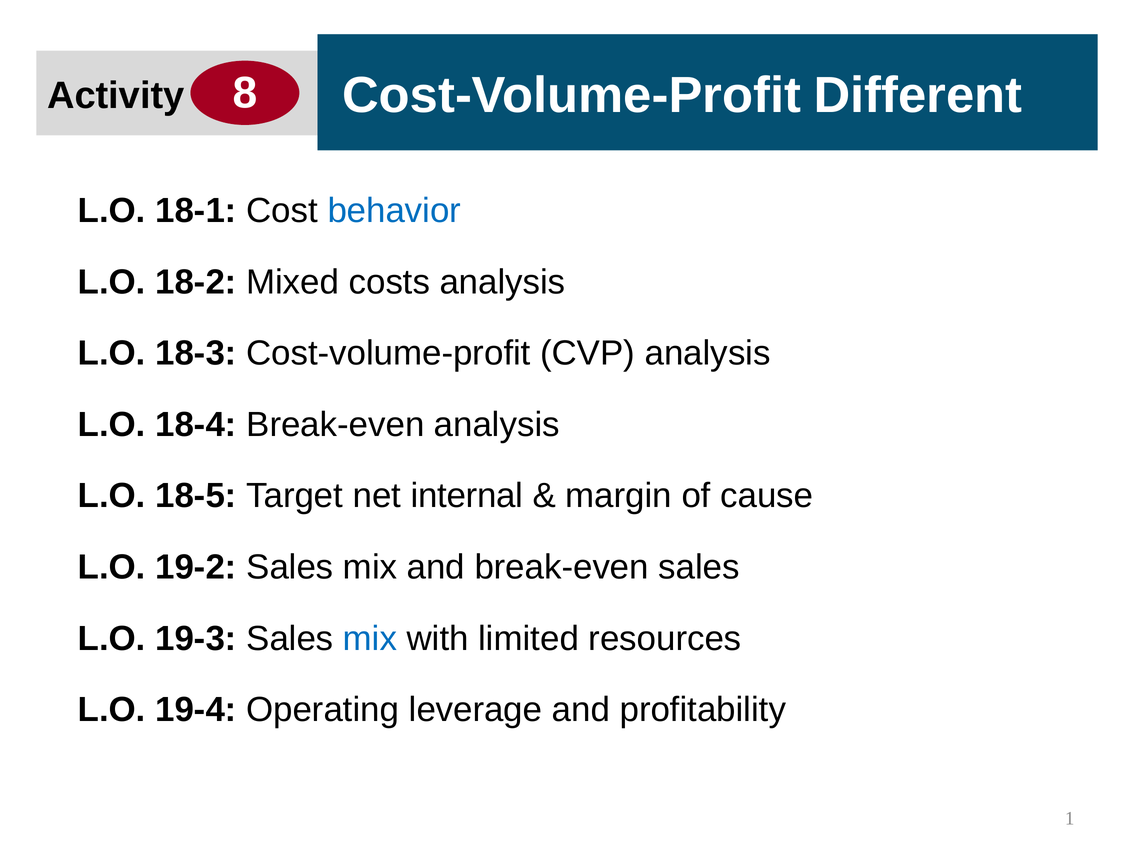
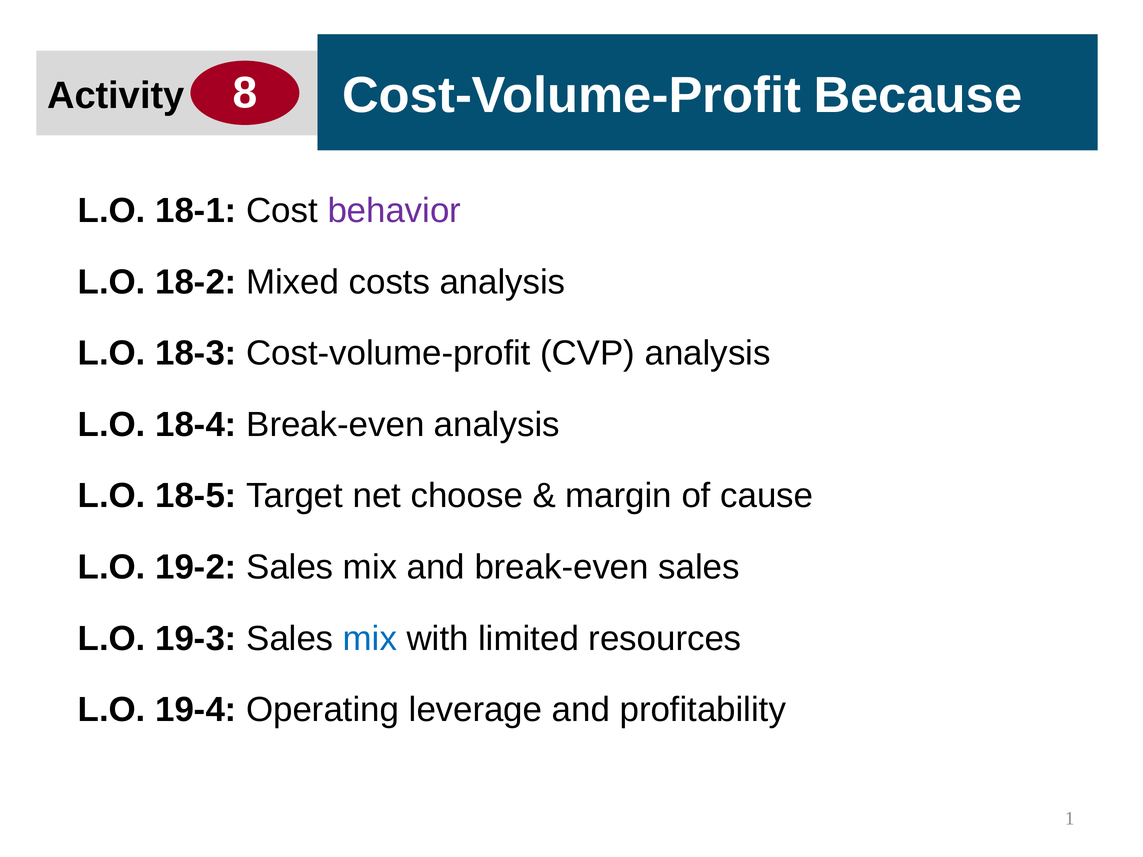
Different: Different -> Because
behavior colour: blue -> purple
internal: internal -> choose
